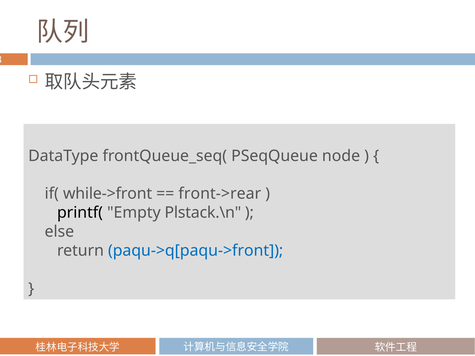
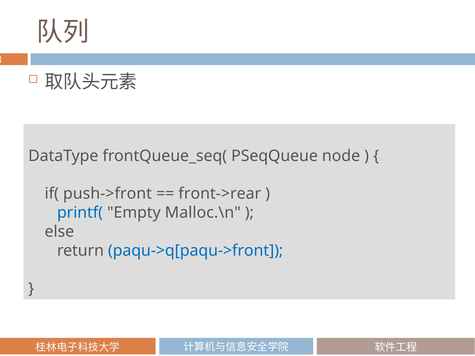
while->front: while->front -> push->front
printf( colour: black -> blue
Plstack.\n: Plstack.\n -> Malloc.\n
